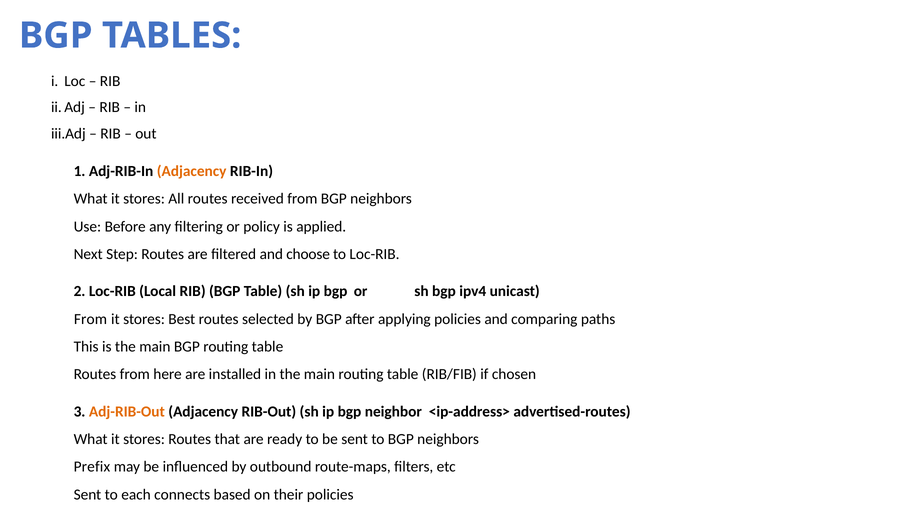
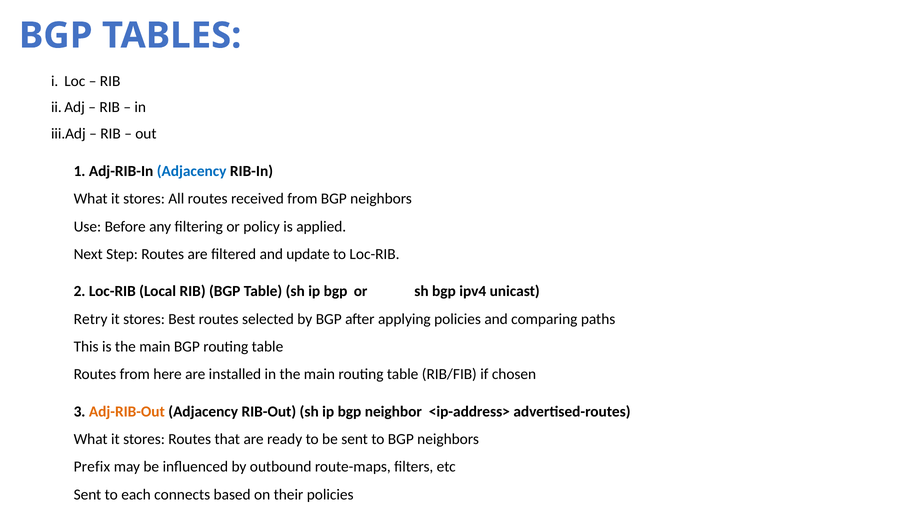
Adjacency at (192, 171) colour: orange -> blue
choose: choose -> update
From at (91, 319): From -> Retry
